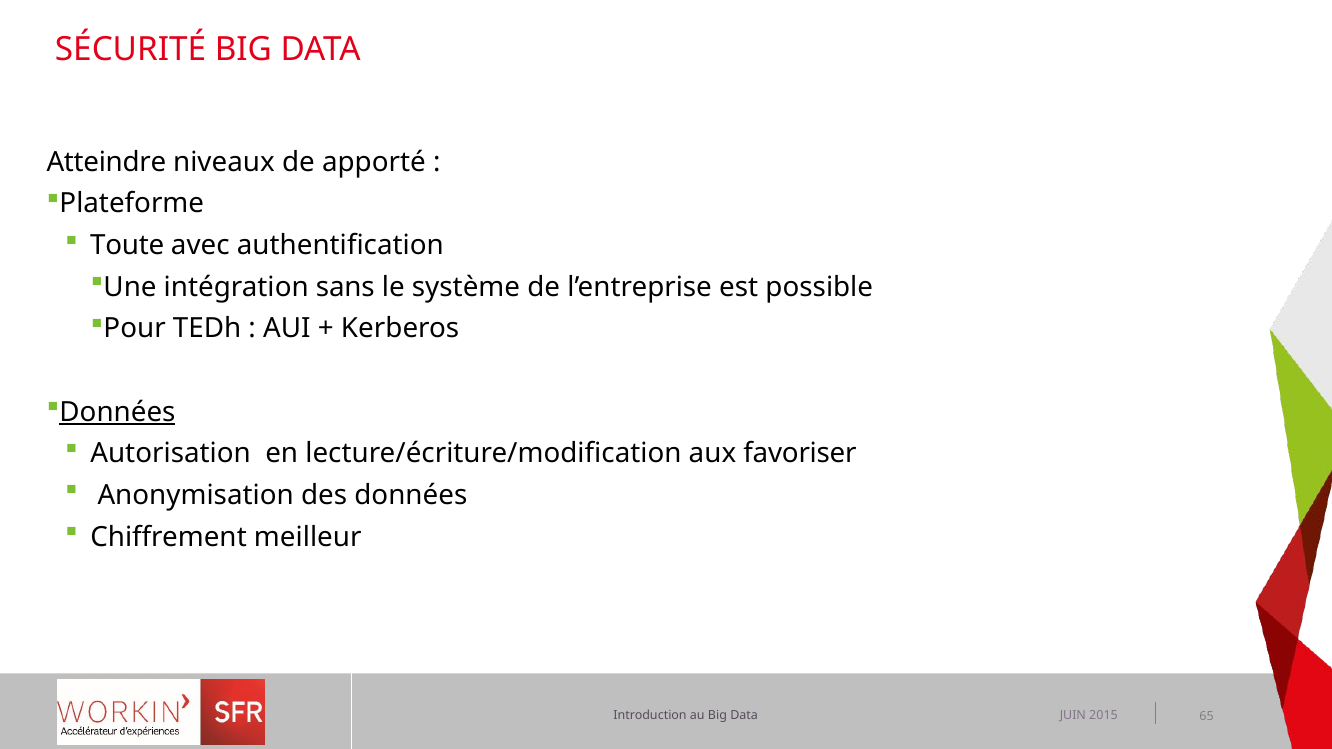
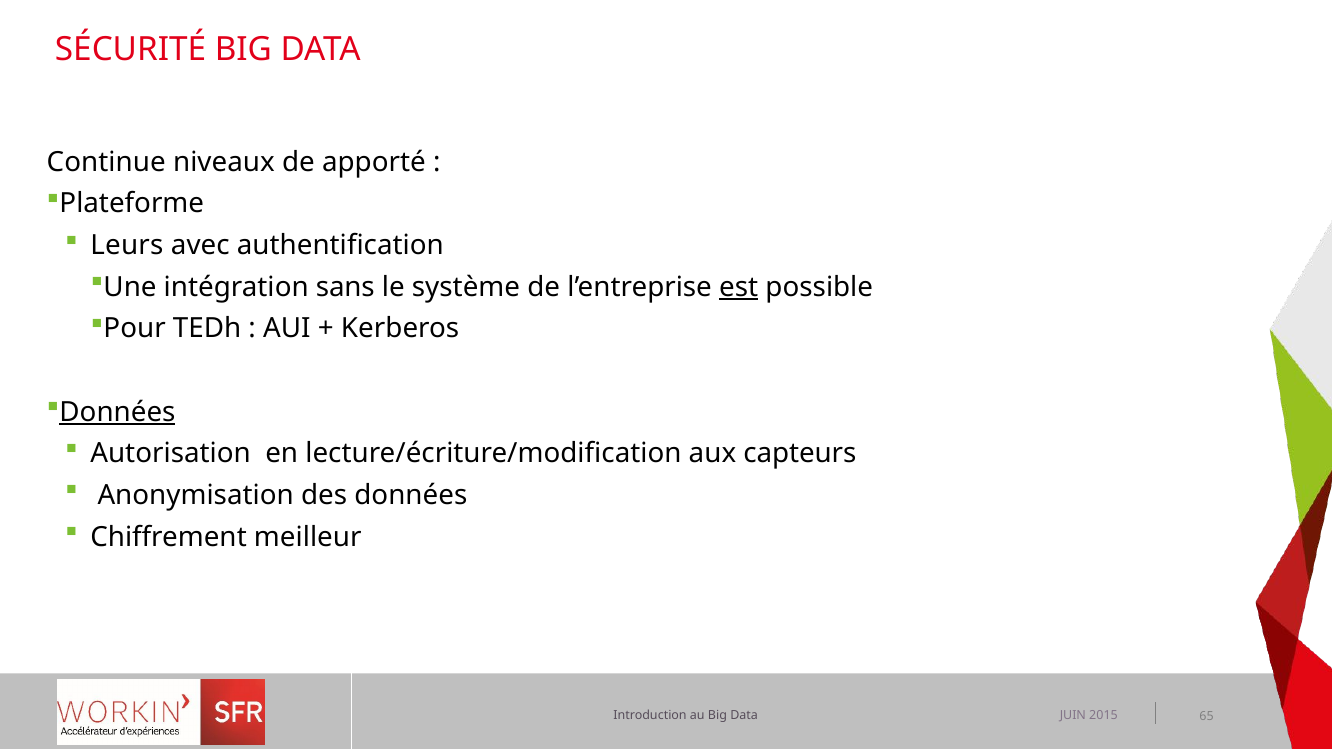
Atteindre: Atteindre -> Continue
Toute: Toute -> Leurs
est underline: none -> present
favoriser: favoriser -> capteurs
